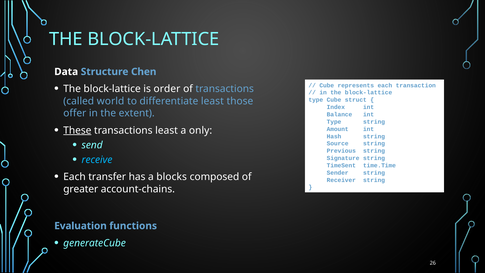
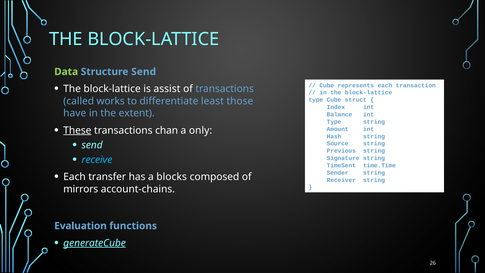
Data colour: white -> light green
Structure Chen: Chen -> Send
order: order -> assist
world: world -> works
offer: offer -> have
transactions least: least -> chan
greater: greater -> mirrors
generateCube underline: none -> present
